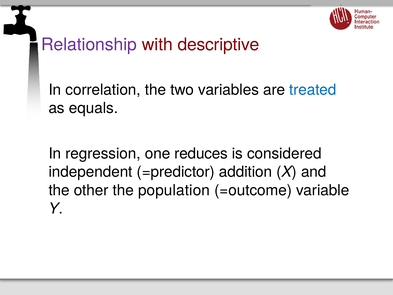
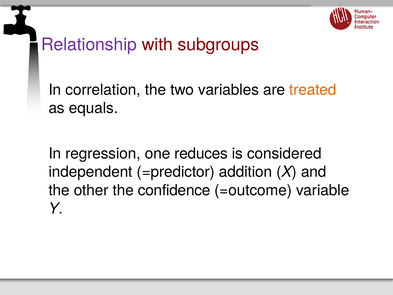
descriptive: descriptive -> subgroups
treated colour: blue -> orange
population: population -> confidence
